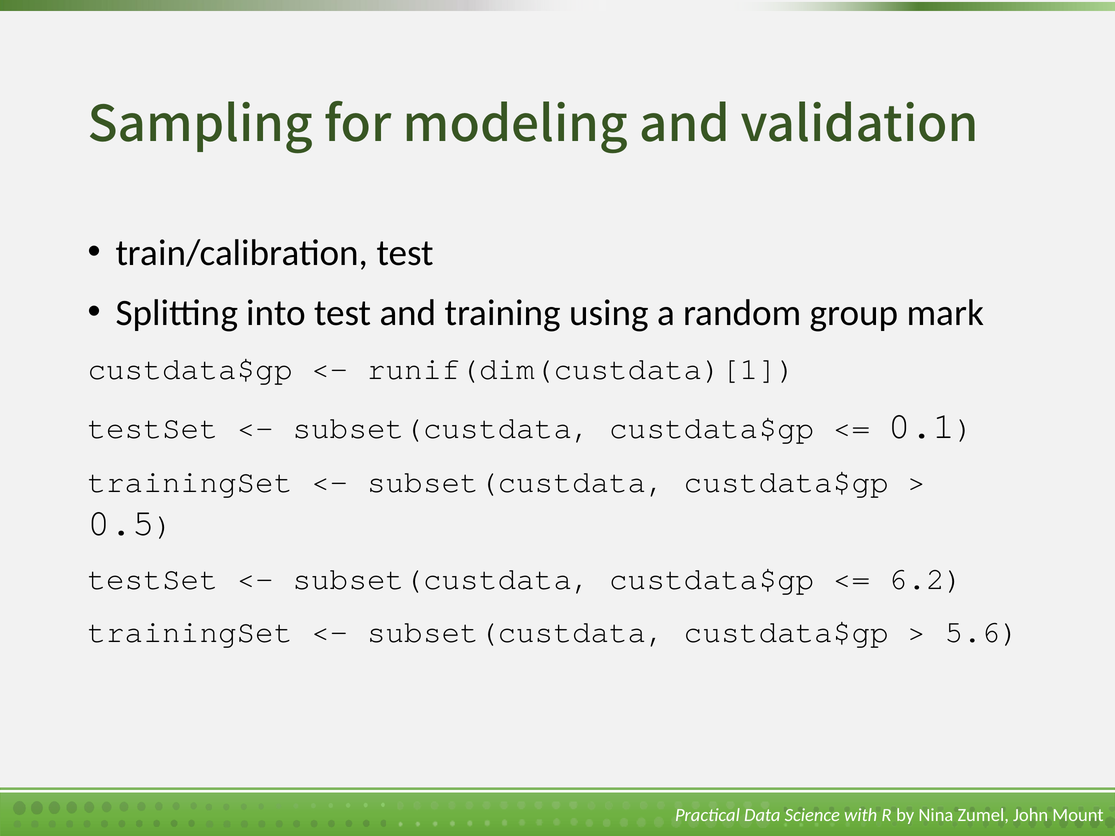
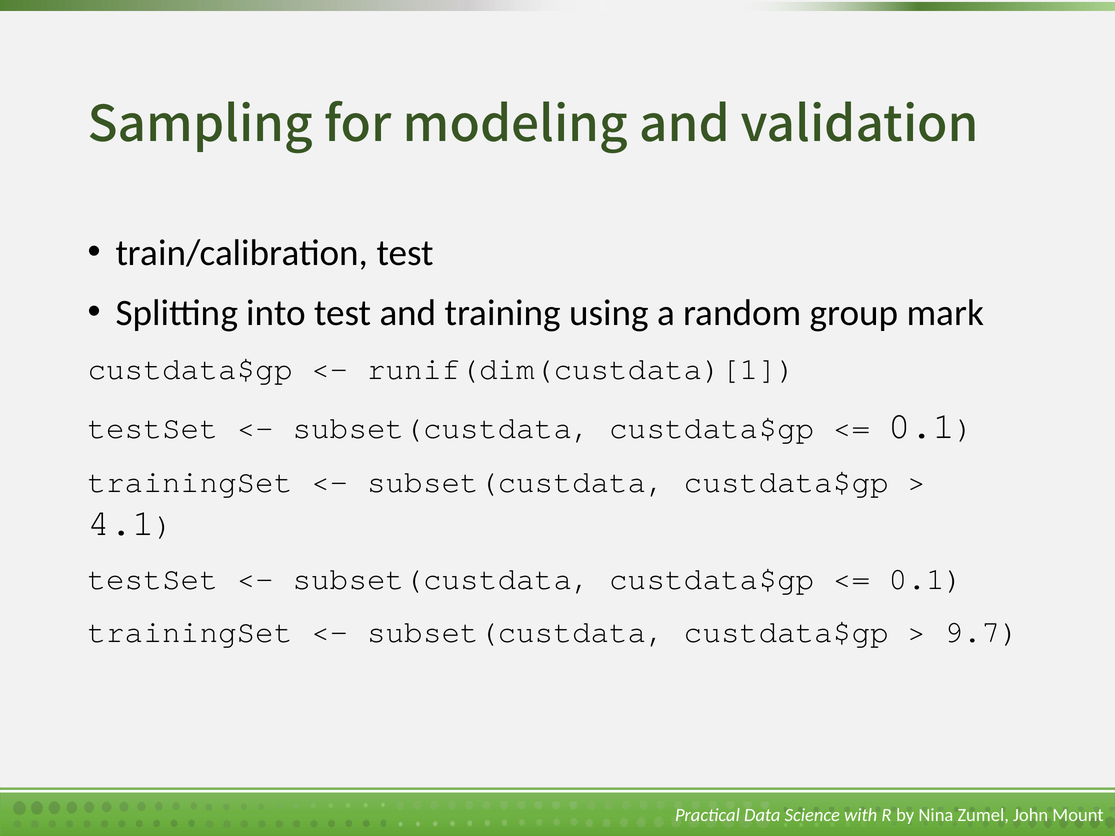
0.5: 0.5 -> 4.1
6.2 at (926, 579): 6.2 -> 0.1
5.6: 5.6 -> 9.7
